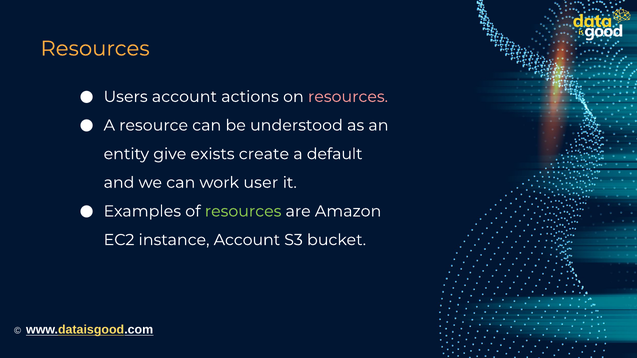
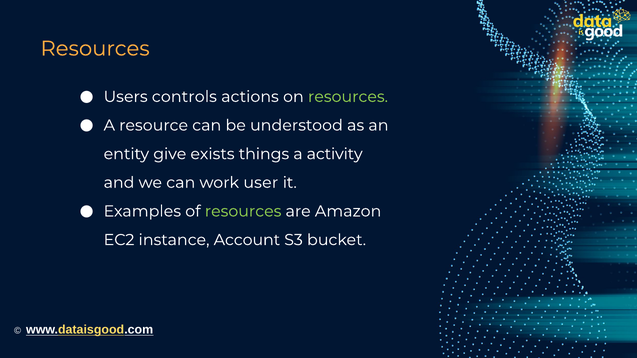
Users account: account -> controls
resources at (348, 97) colour: pink -> light green
create: create -> things
default: default -> activity
